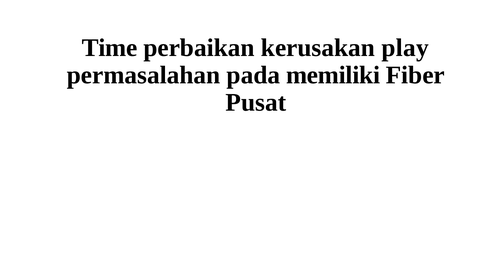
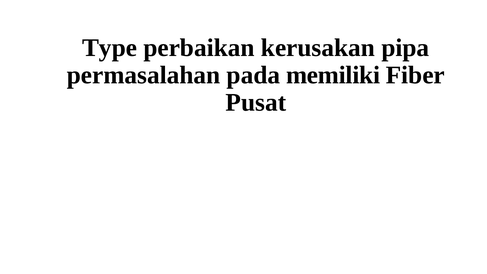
Time: Time -> Type
play: play -> pipa
